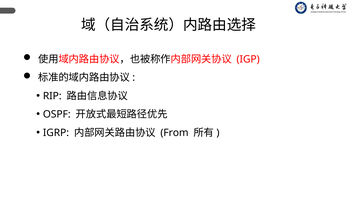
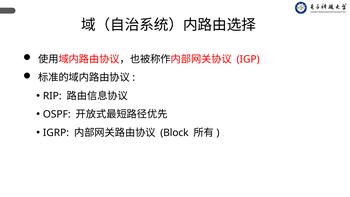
From: From -> Block
